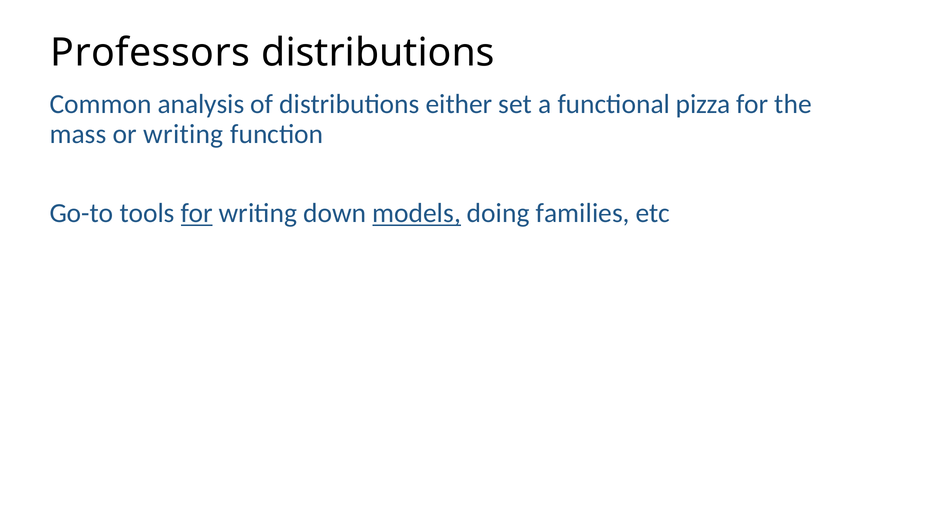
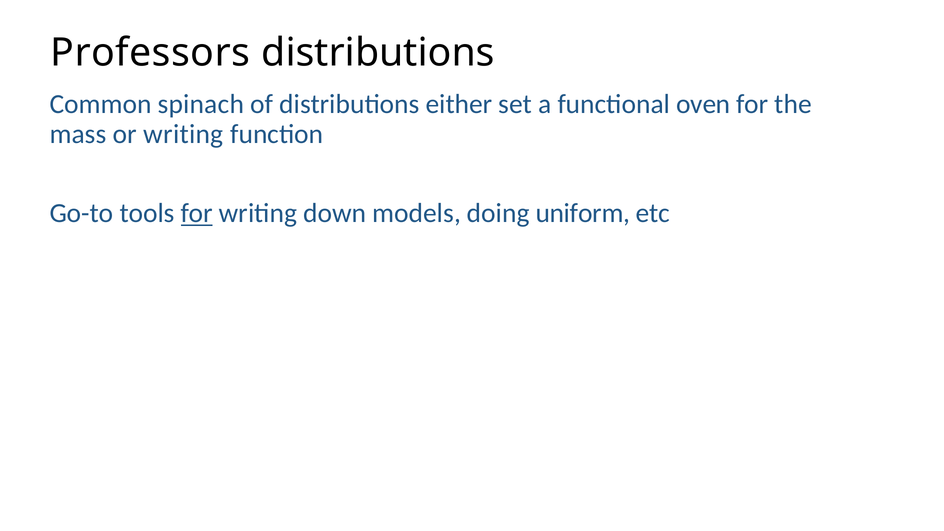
analysis: analysis -> spinach
pizza: pizza -> oven
models underline: present -> none
families: families -> uniform
